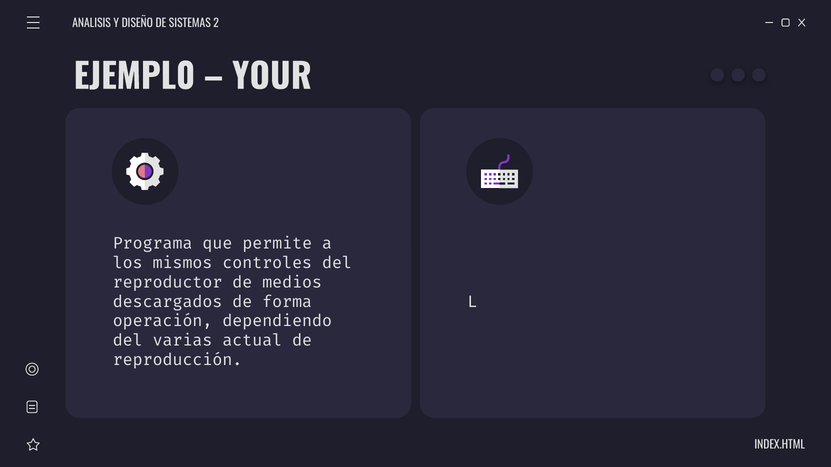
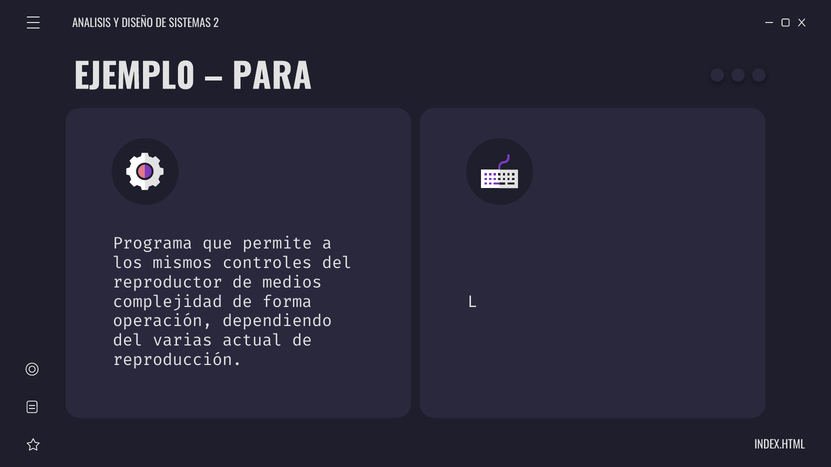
YOUR: YOUR -> PARA
descargados: descargados -> complejidad
